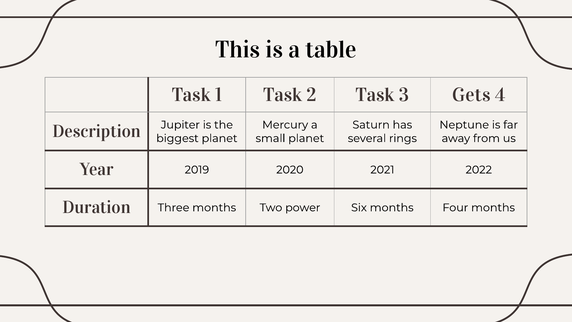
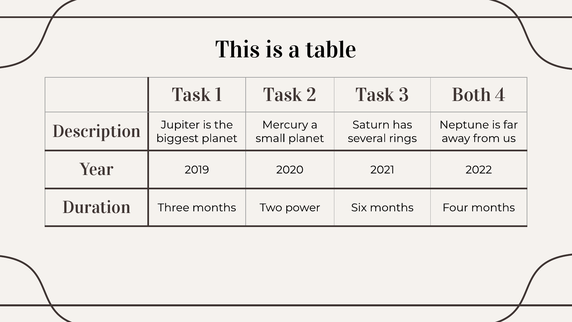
Gets: Gets -> Both
